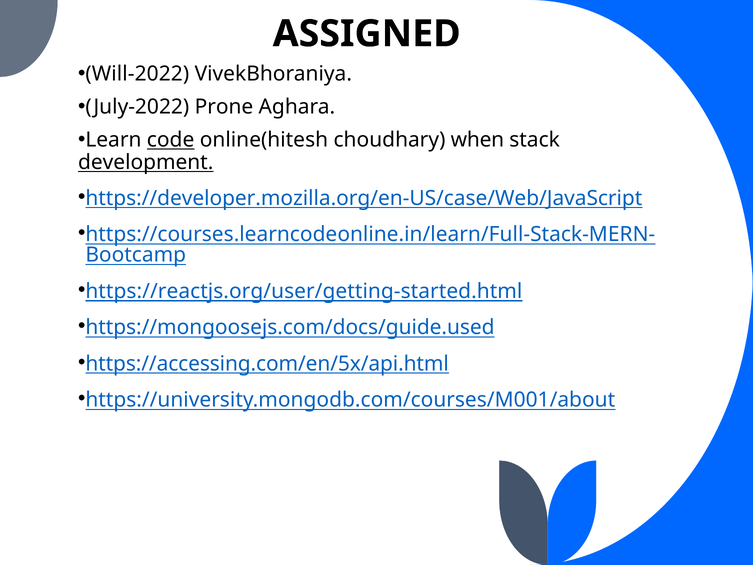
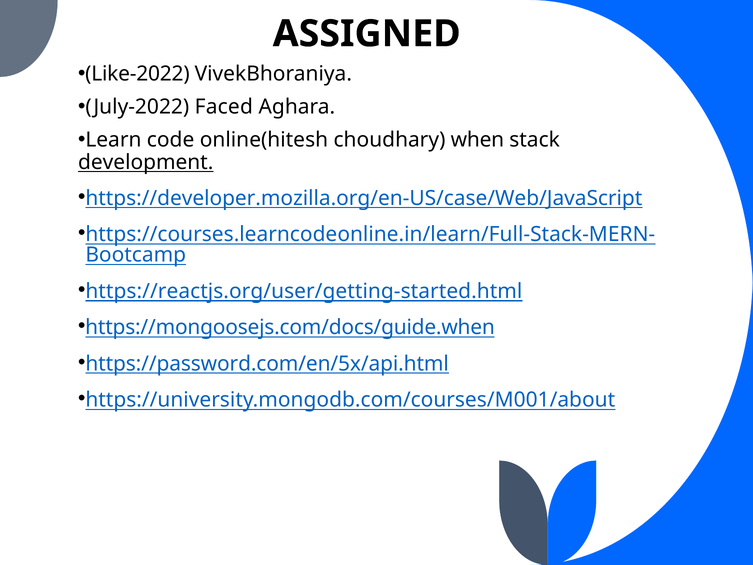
Will-2022: Will-2022 -> Like-2022
Prone: Prone -> Faced
code underline: present -> none
https://mongoosejs.com/docs/guide.used: https://mongoosejs.com/docs/guide.used -> https://mongoosejs.com/docs/guide.when
https://accessing.com/en/5x/api.html: https://accessing.com/en/5x/api.html -> https://password.com/en/5x/api.html
